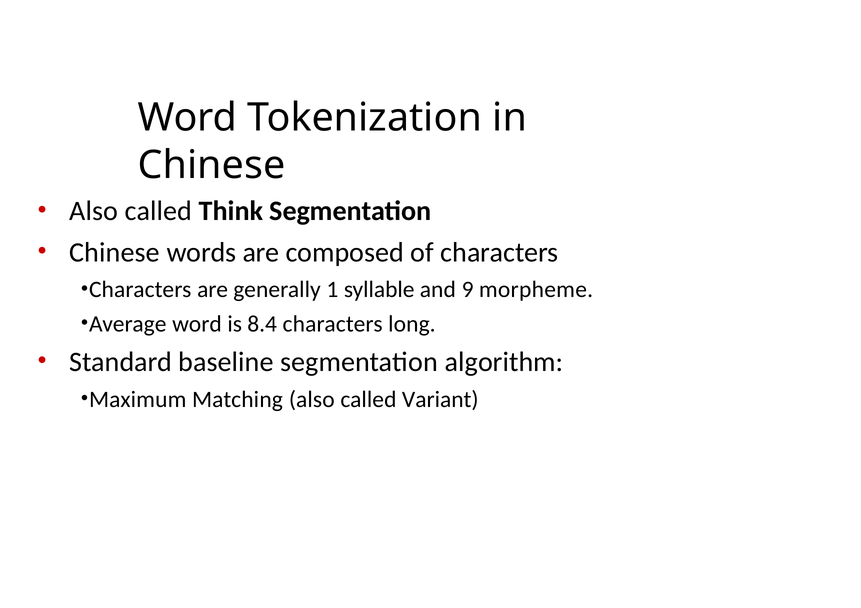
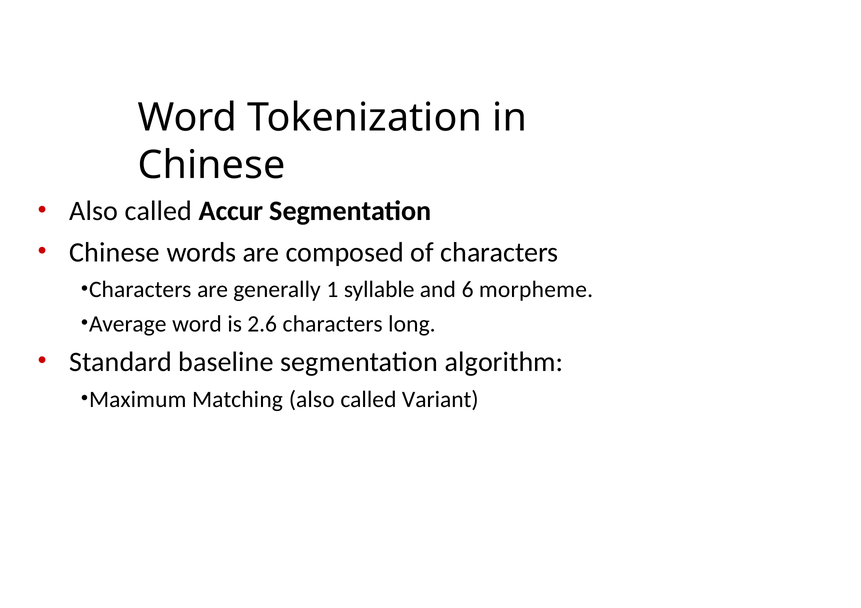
Think: Think -> Accur
9: 9 -> 6
8.4: 8.4 -> 2.6
